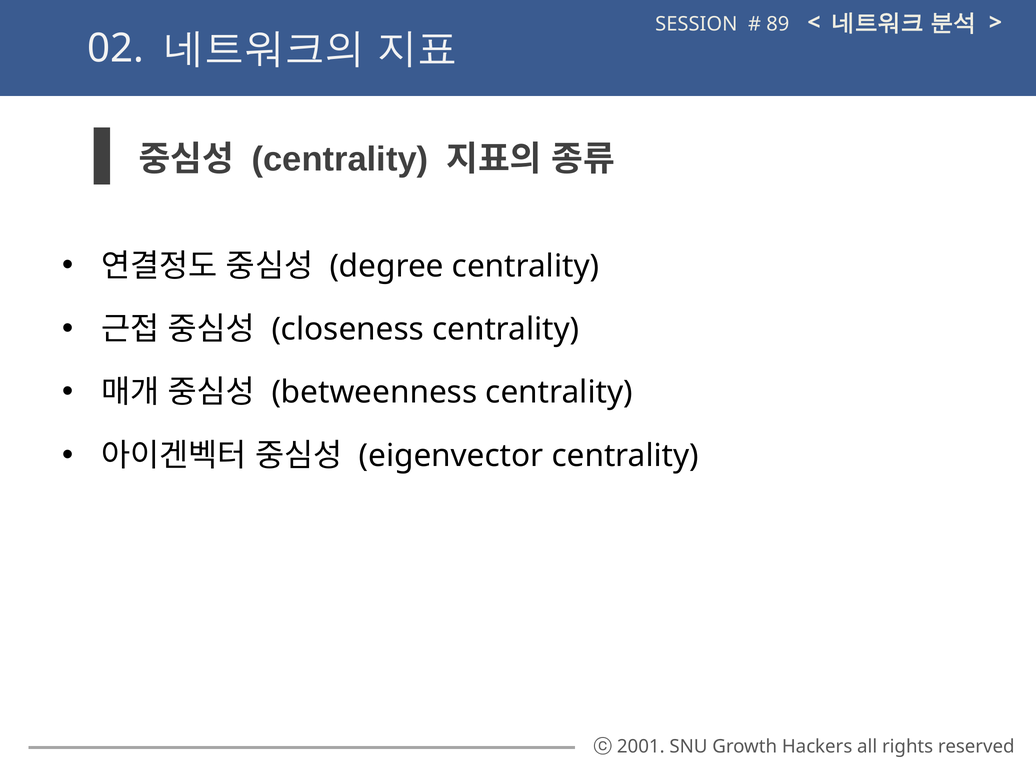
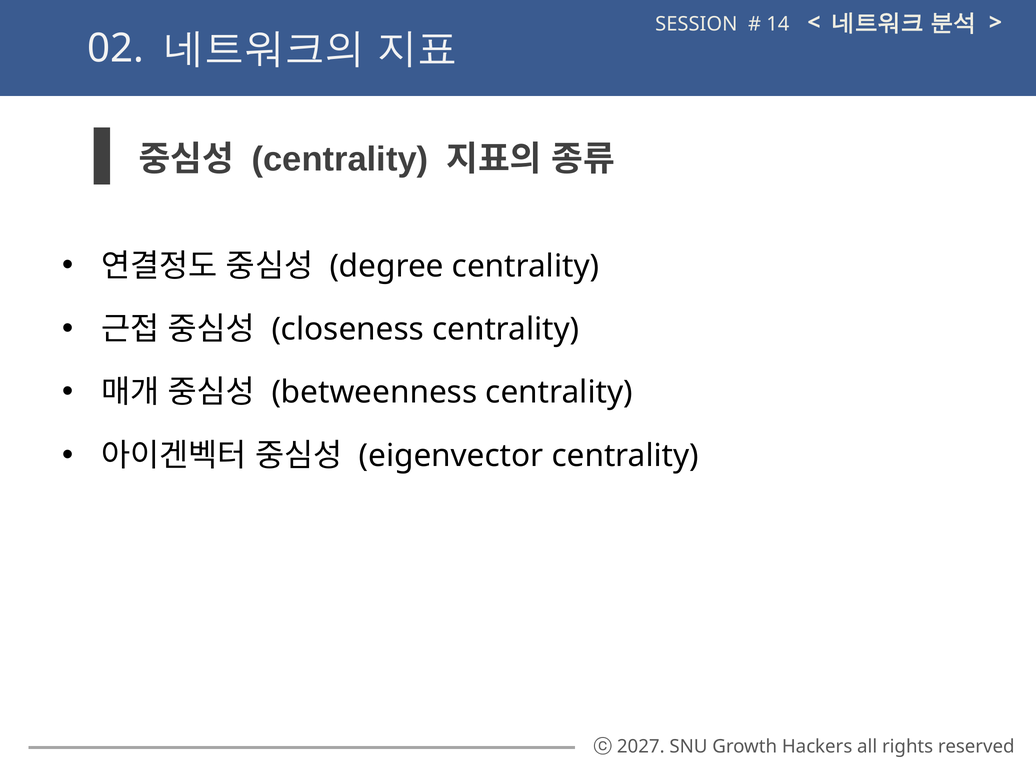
89: 89 -> 14
2001: 2001 -> 2027
